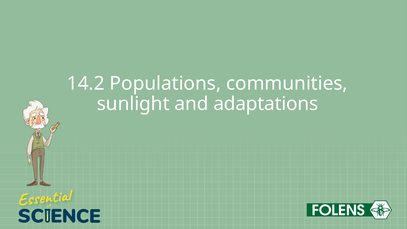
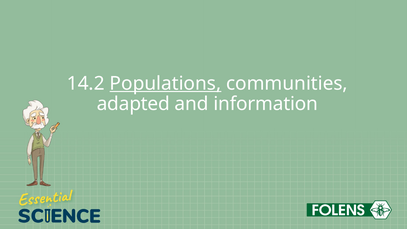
Populations underline: none -> present
sunlight: sunlight -> adapted
adaptations: adaptations -> information
